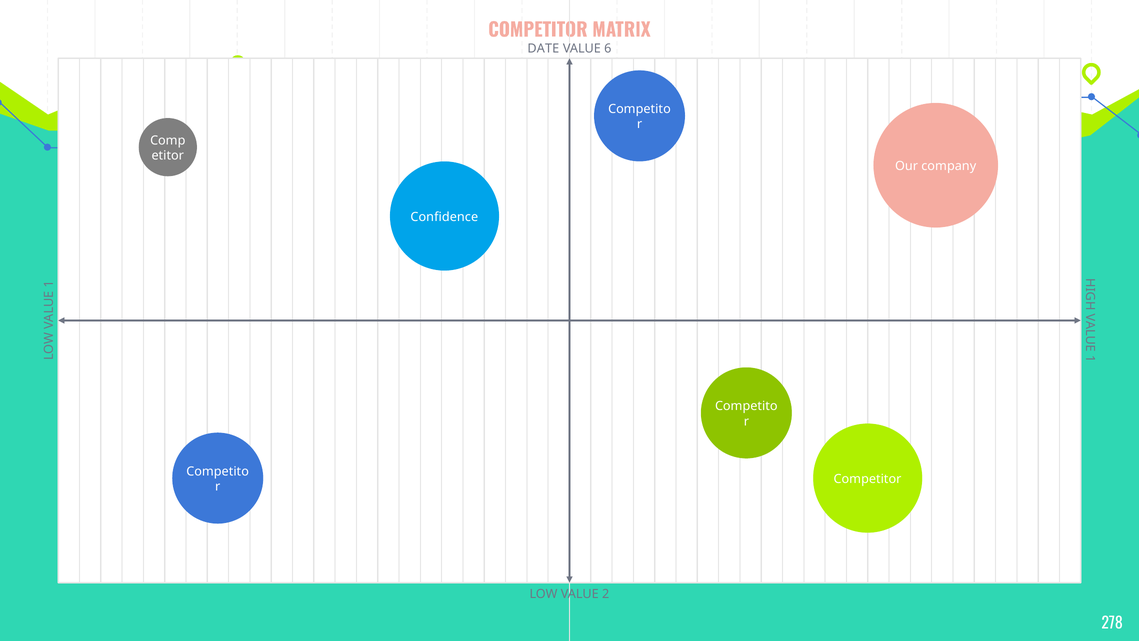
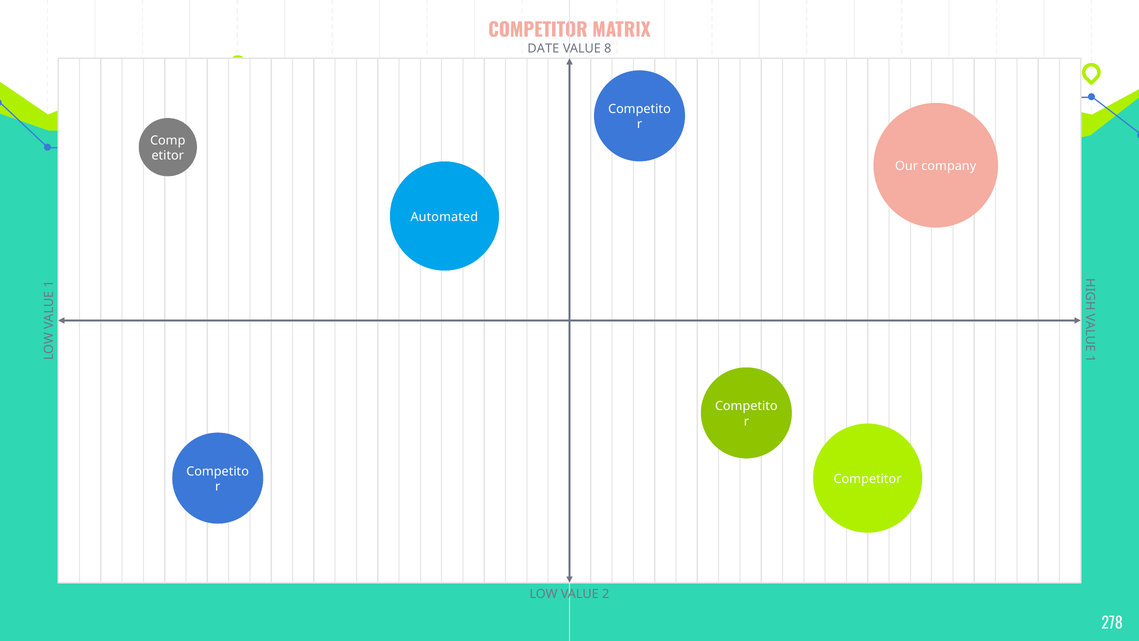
6: 6 -> 8
Confidence: Confidence -> Automated
